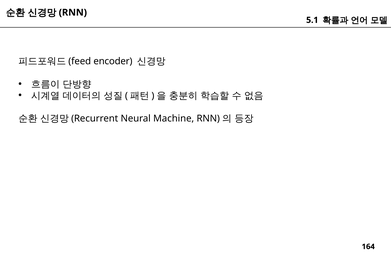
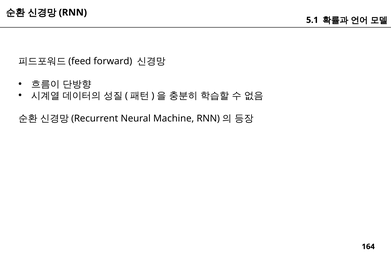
encoder: encoder -> forward
